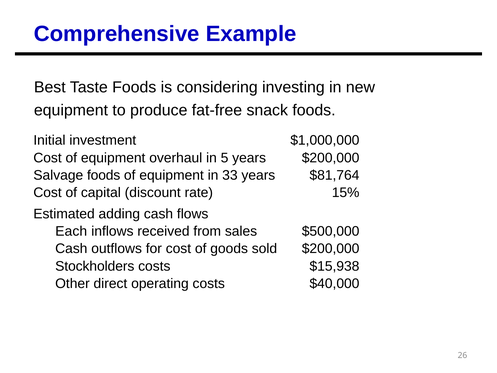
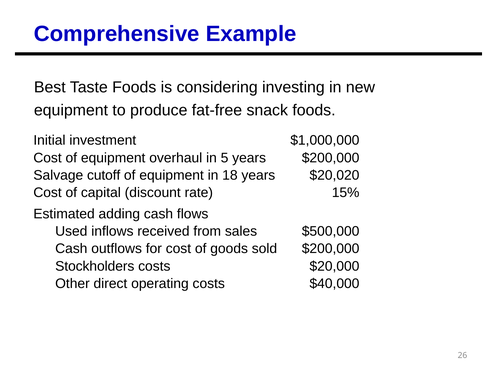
Salvage foods: foods -> cutoff
33: 33 -> 18
$81,764: $81,764 -> $20,020
Each: Each -> Used
$15,938: $15,938 -> $20,000
